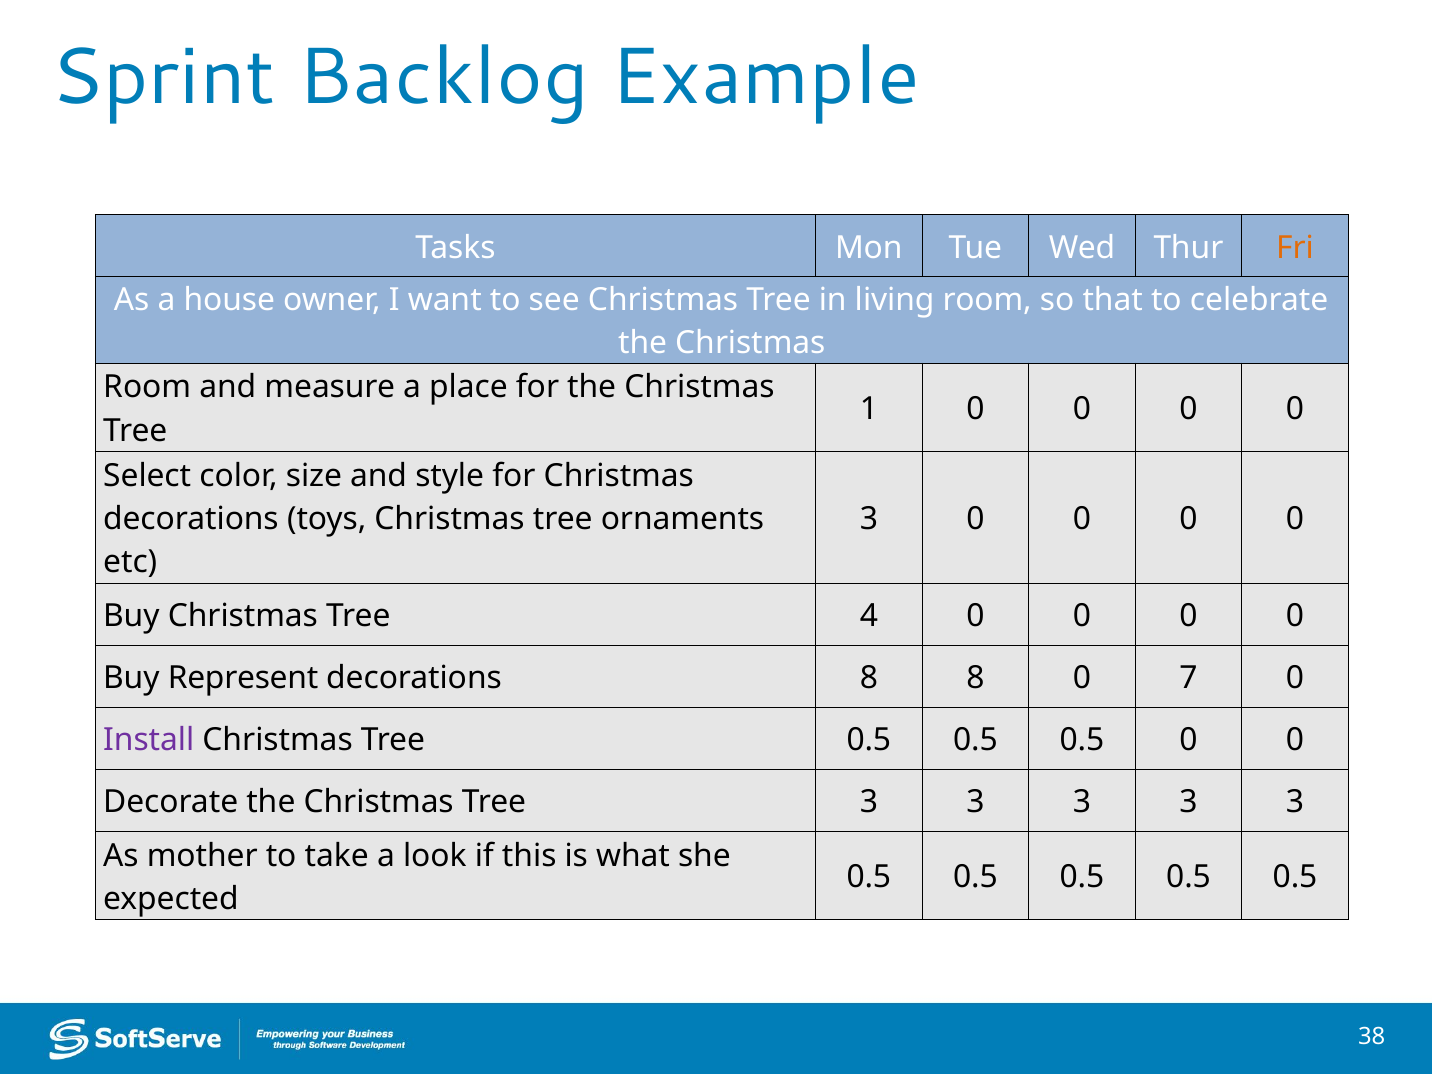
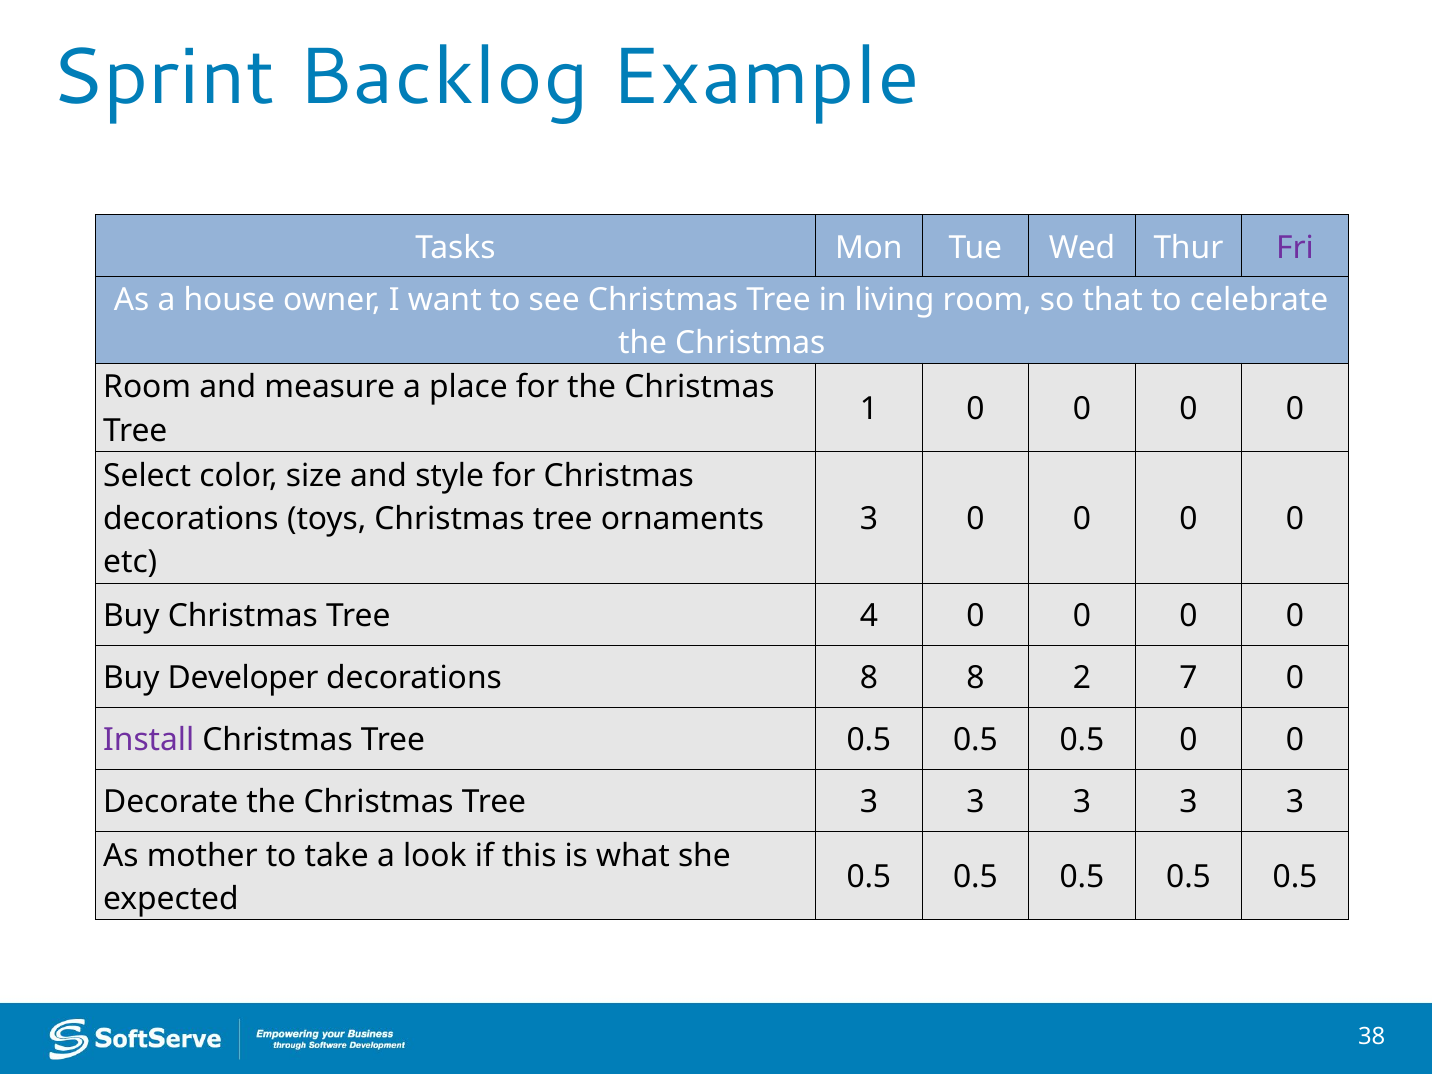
Fri colour: orange -> purple
Represent: Represent -> Developer
8 0: 0 -> 2
